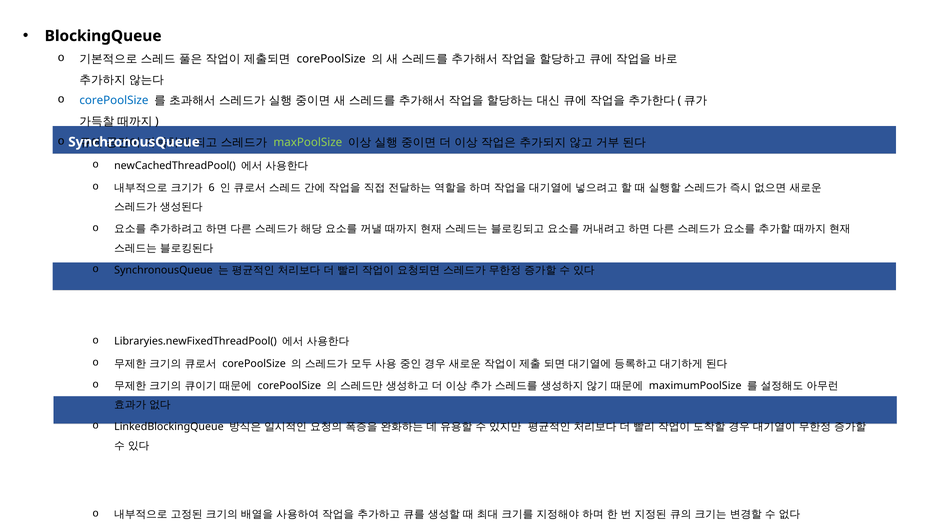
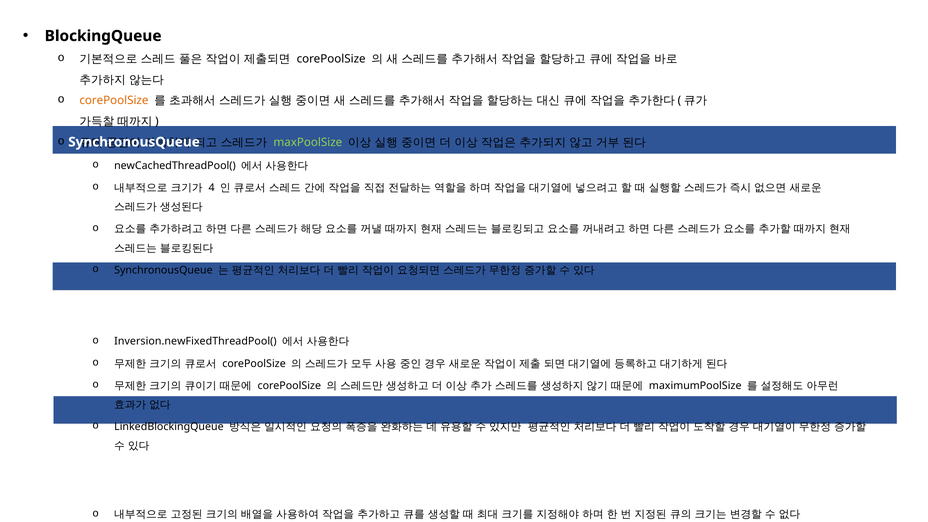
corePoolSize at (114, 101) colour: blue -> orange
6: 6 -> 4
Libraryies.newFixedThreadPool(: Libraryies.newFixedThreadPool( -> Inversion.newFixedThreadPool(
